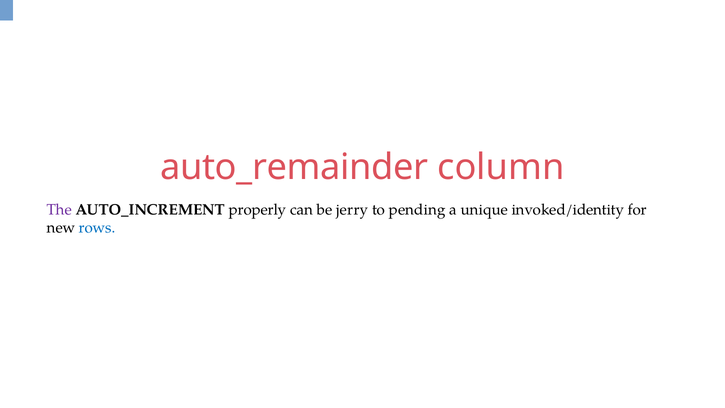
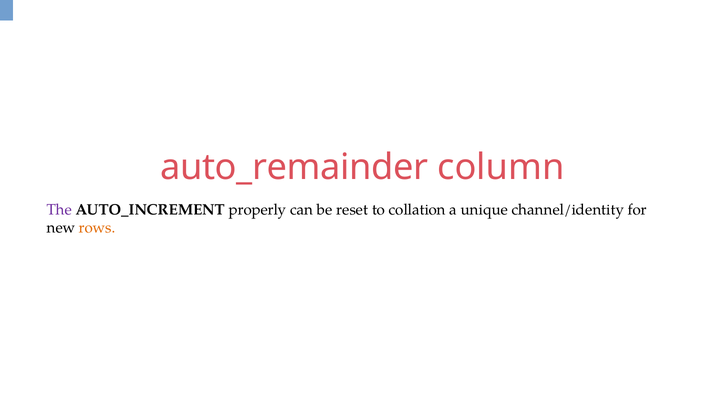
jerry: jerry -> reset
pending: pending -> collation
invoked/identity: invoked/identity -> channel/identity
rows colour: blue -> orange
